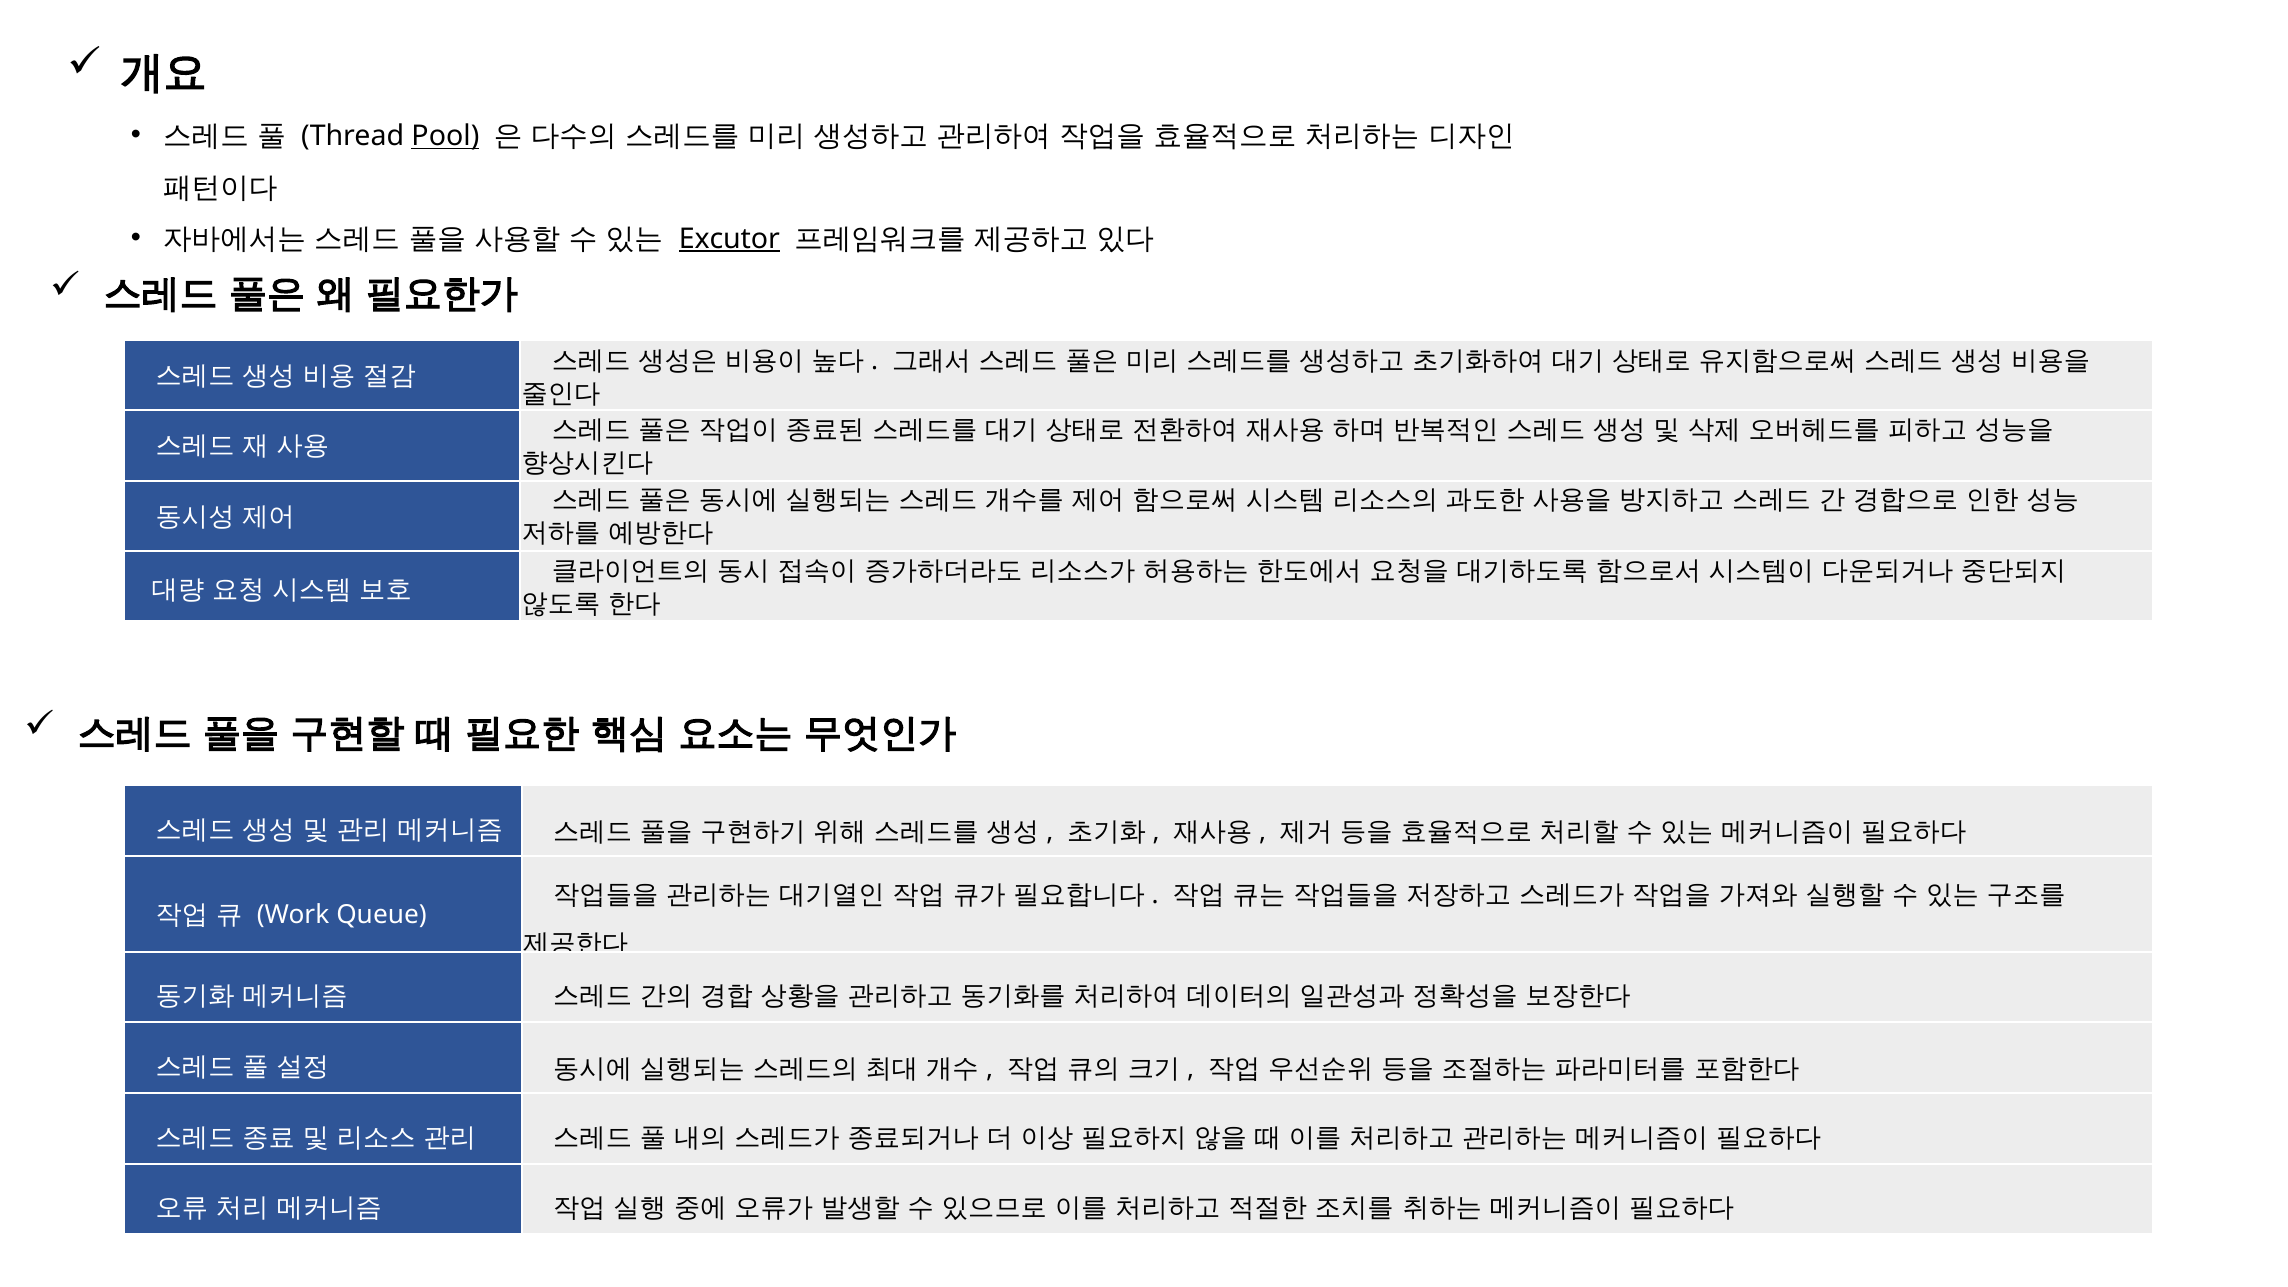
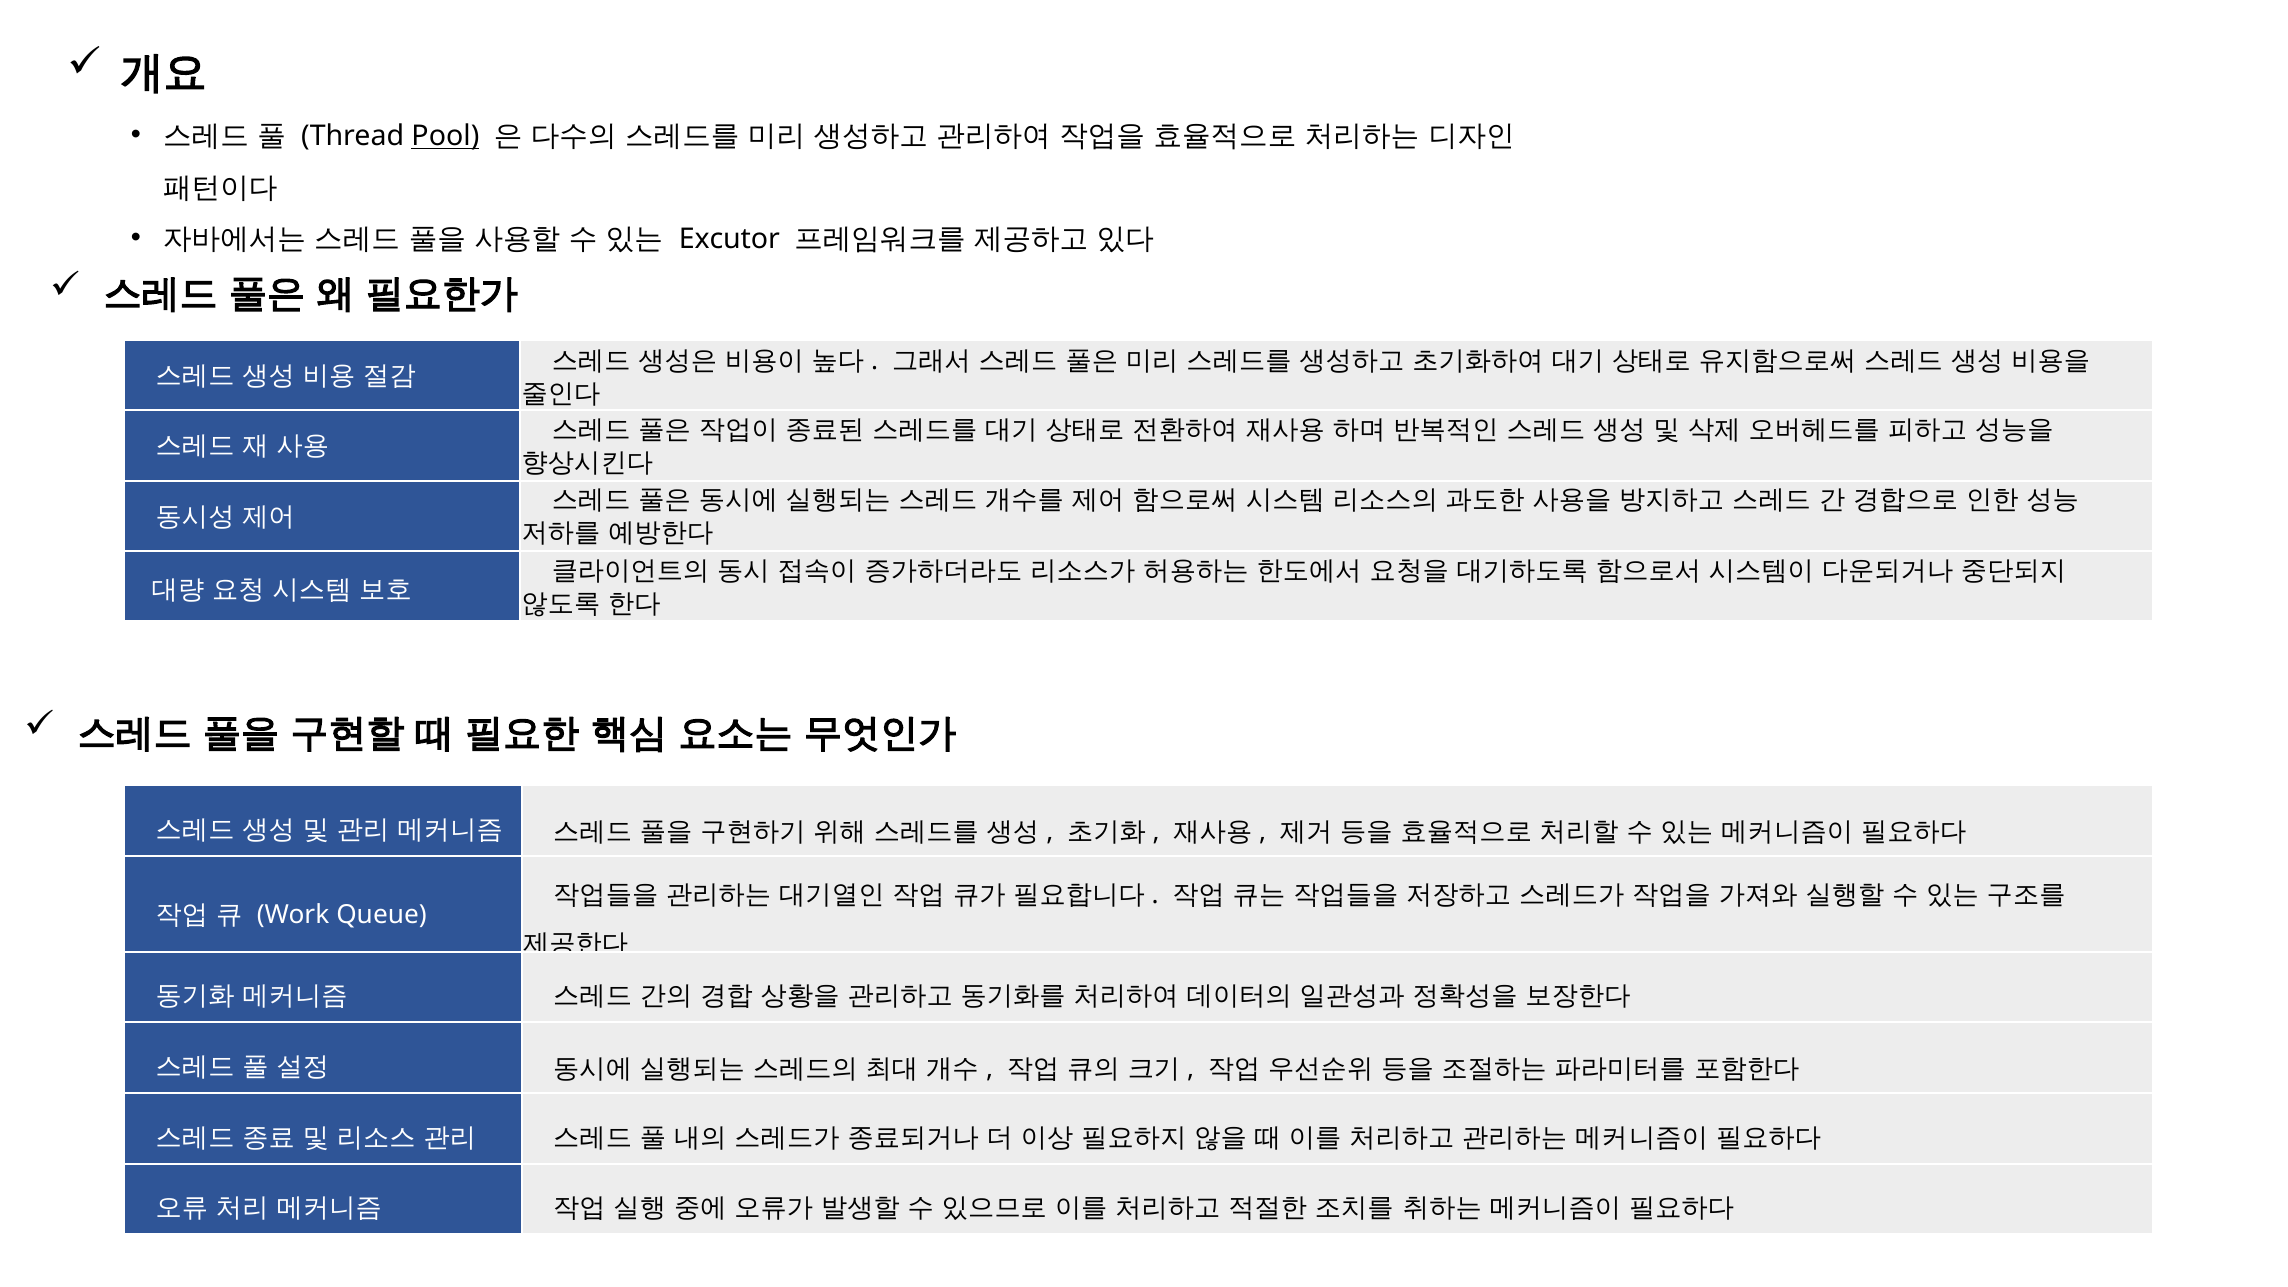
Excutor underline: present -> none
